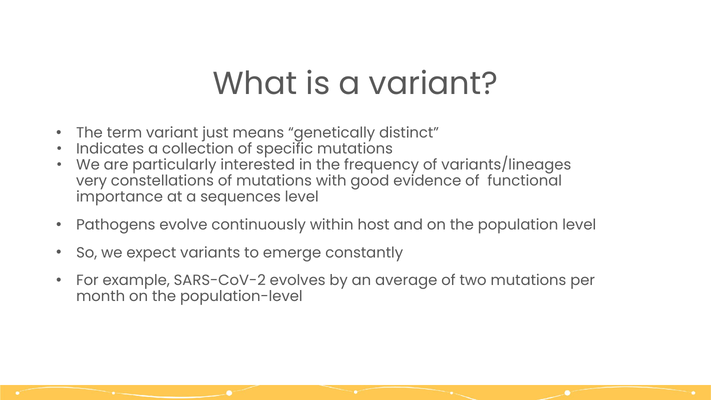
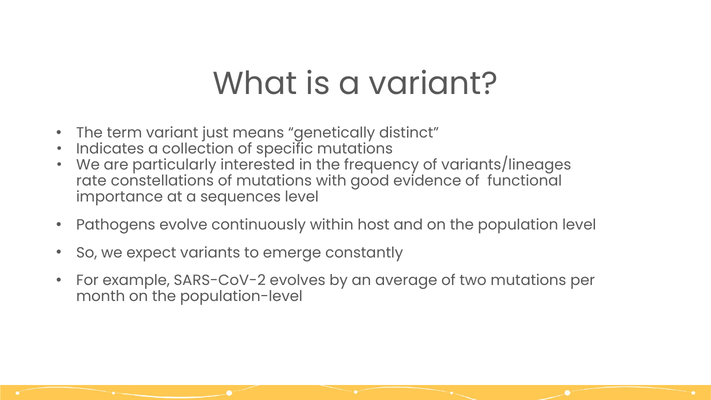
very: very -> rate
